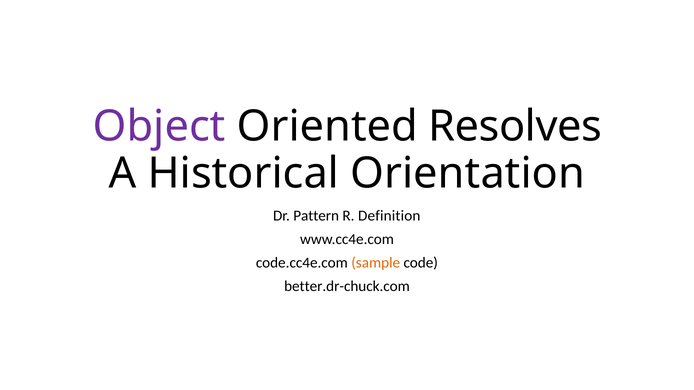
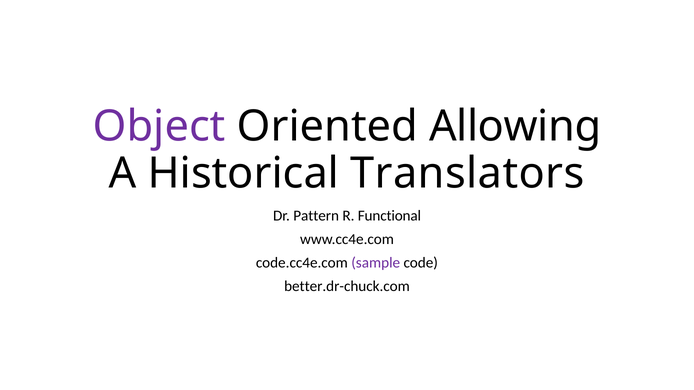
Resolves: Resolves -> Allowing
Orientation: Orientation -> Translators
Definition: Definition -> Functional
sample colour: orange -> purple
